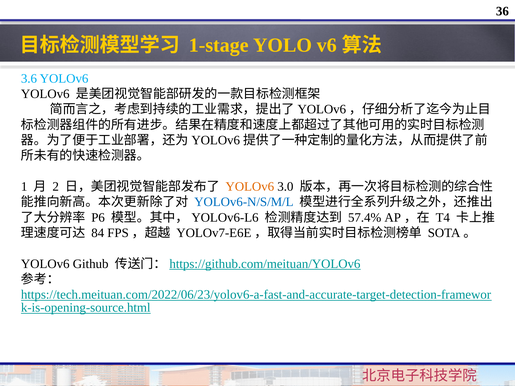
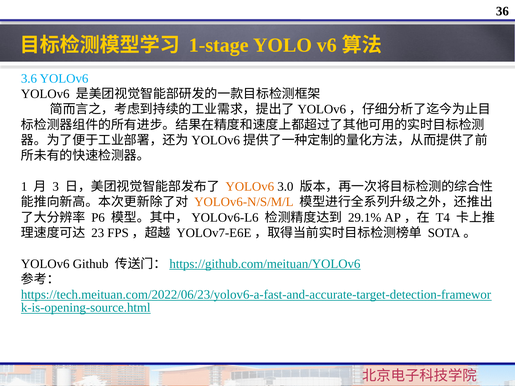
2: 2 -> 3
YOLOv6-N/S/M/L colour: blue -> orange
57.4%: 57.4% -> 29.1%
84: 84 -> 23
